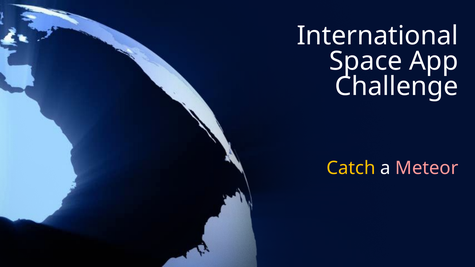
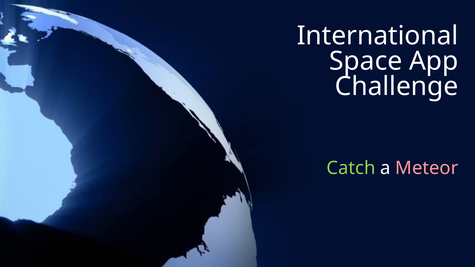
Catch colour: yellow -> light green
